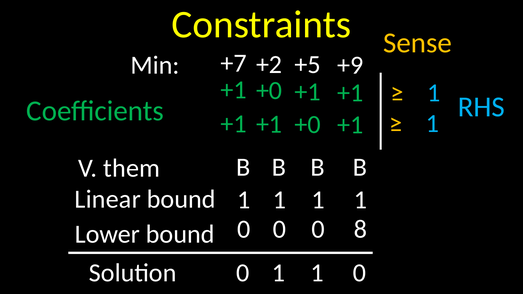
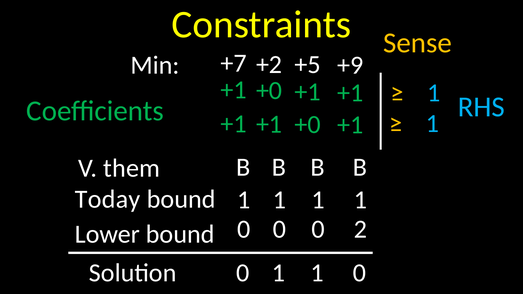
Linear: Linear -> Today
8: 8 -> 2
